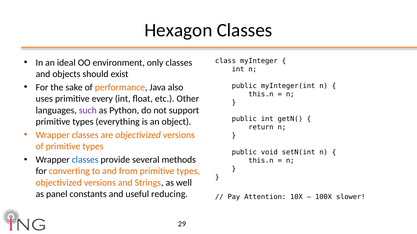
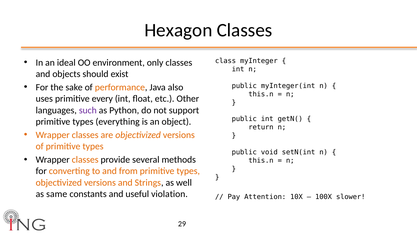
classes at (85, 160) colour: blue -> orange
panel: panel -> same
reducing: reducing -> violation
